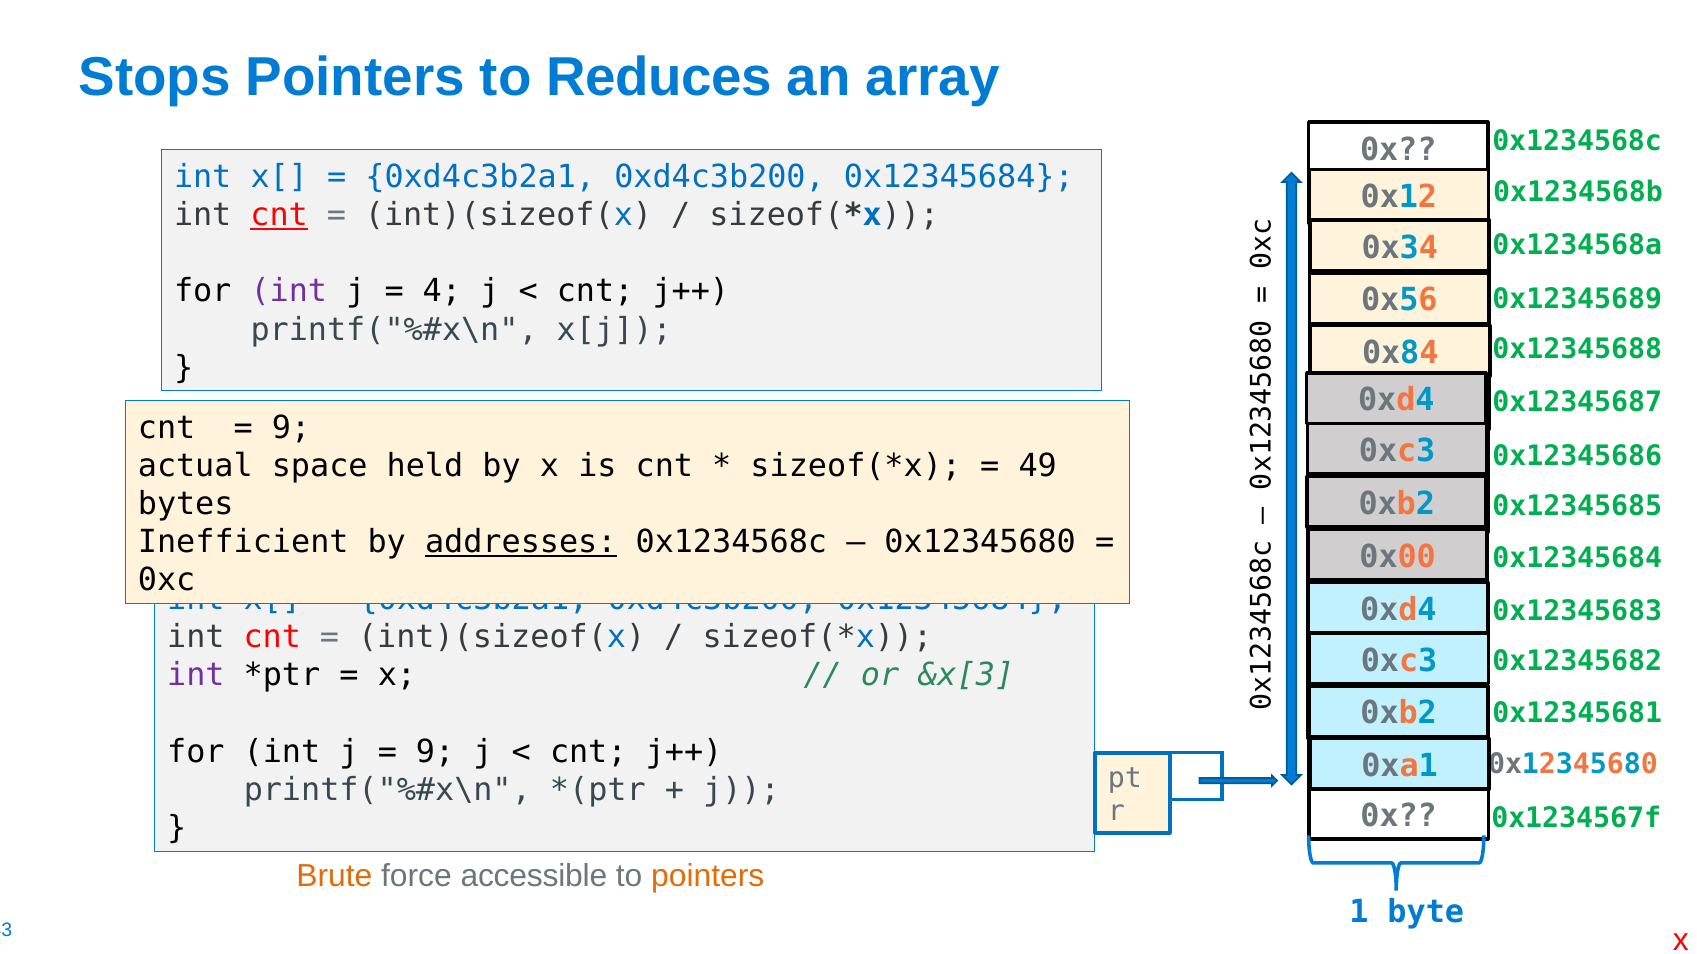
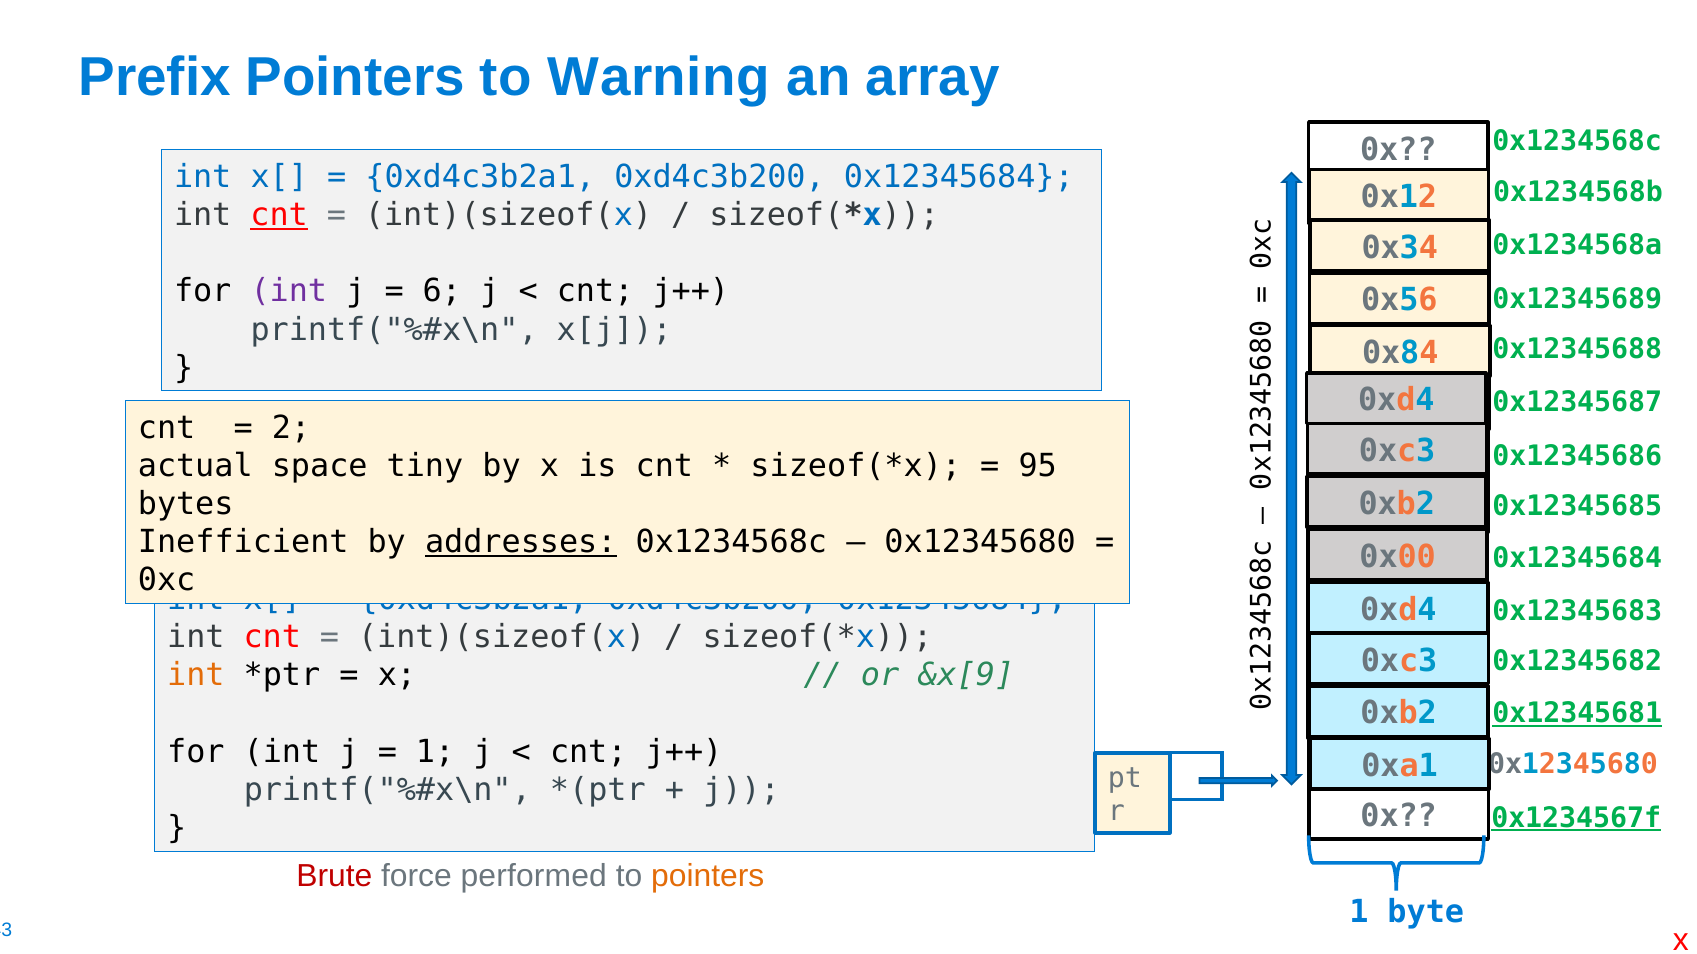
Stops: Stops -> Prefix
Reduces: Reduces -> Warning
4 at (442, 292): 4 -> 6
9 at (291, 428): 9 -> 2
held: held -> tiny
49: 49 -> 95
int at (196, 676) colour: purple -> orange
&x[3: &x[3 -> &x[9
0x12345681 underline: none -> present
9 at (435, 752): 9 -> 1
0x1234567f underline: none -> present
Brute colour: orange -> red
accessible: accessible -> performed
